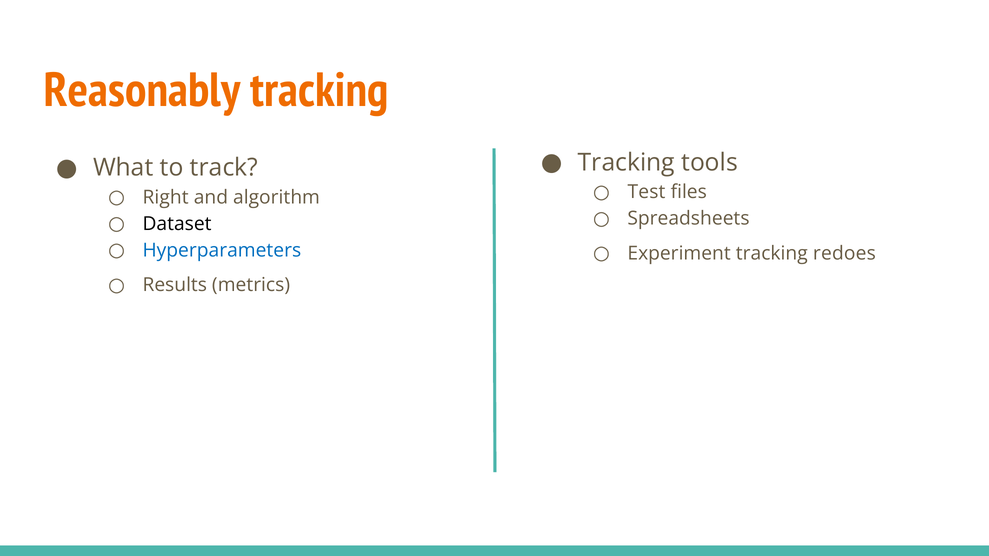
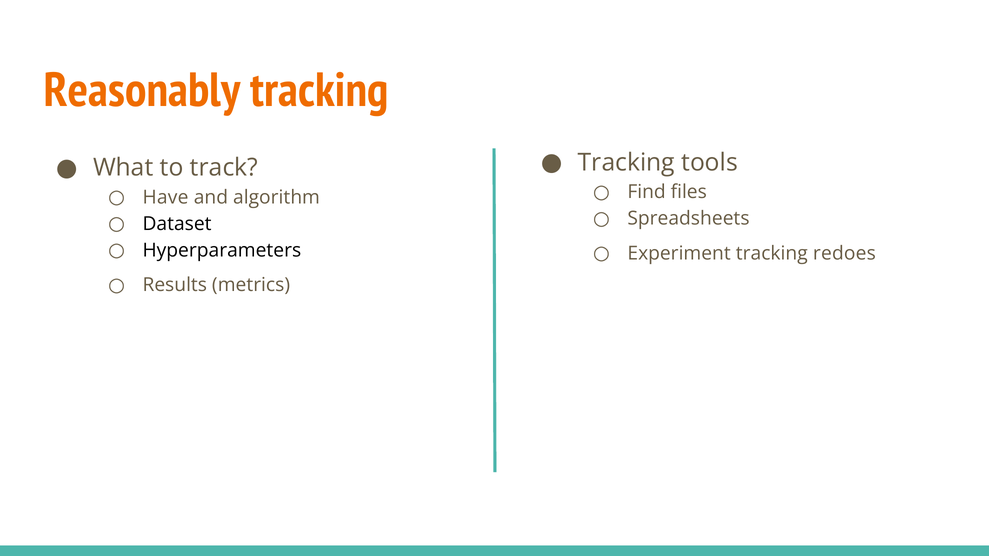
Test: Test -> Find
Right: Right -> Have
Hyperparameters colour: blue -> black
